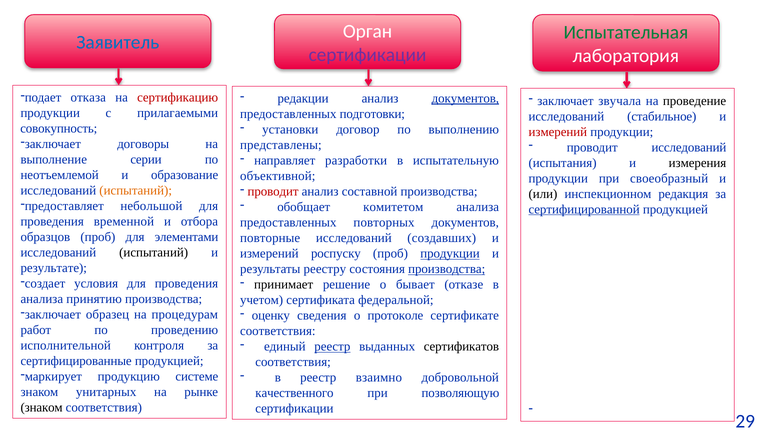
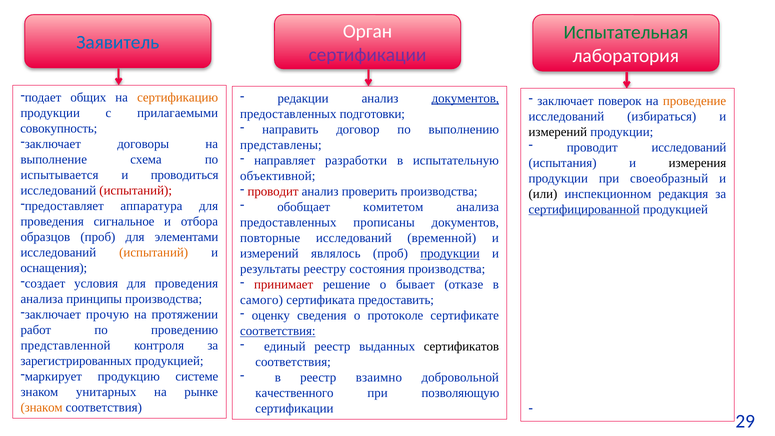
отказа: отказа -> общих
сертификацию colour: red -> orange
звучала: звучала -> поверок
проведение colour: black -> orange
стабильное: стабильное -> избираться
установки: установки -> направить
измерений at (558, 132) colour: red -> black
серии: серии -> схема
неотъемлемой: неотъемлемой -> испытывается
образование: образование -> проводиться
испытаний at (136, 191) colour: orange -> red
составной: составной -> проверить
небольшой: небольшой -> аппаратура
временной: временной -> сигнальное
повторных: повторных -> прописаны
создавших: создавших -> временной
испытаний at (154, 253) colour: black -> orange
роспуску: роспуску -> являлось
результате: результате -> оснащения
производства at (447, 269) underline: present -> none
принимает colour: black -> red
принятию: принятию -> принципы
учетом: учетом -> самого
федеральной: федеральной -> предоставить
образец: образец -> прочую
процедурам: процедурам -> протяжении
соответствия at (278, 331) underline: none -> present
исполнительной: исполнительной -> представленной
реестр at (332, 347) underline: present -> none
сертифицированные: сертифицированные -> зарегистрированных
знаком at (42, 408) colour: black -> orange
